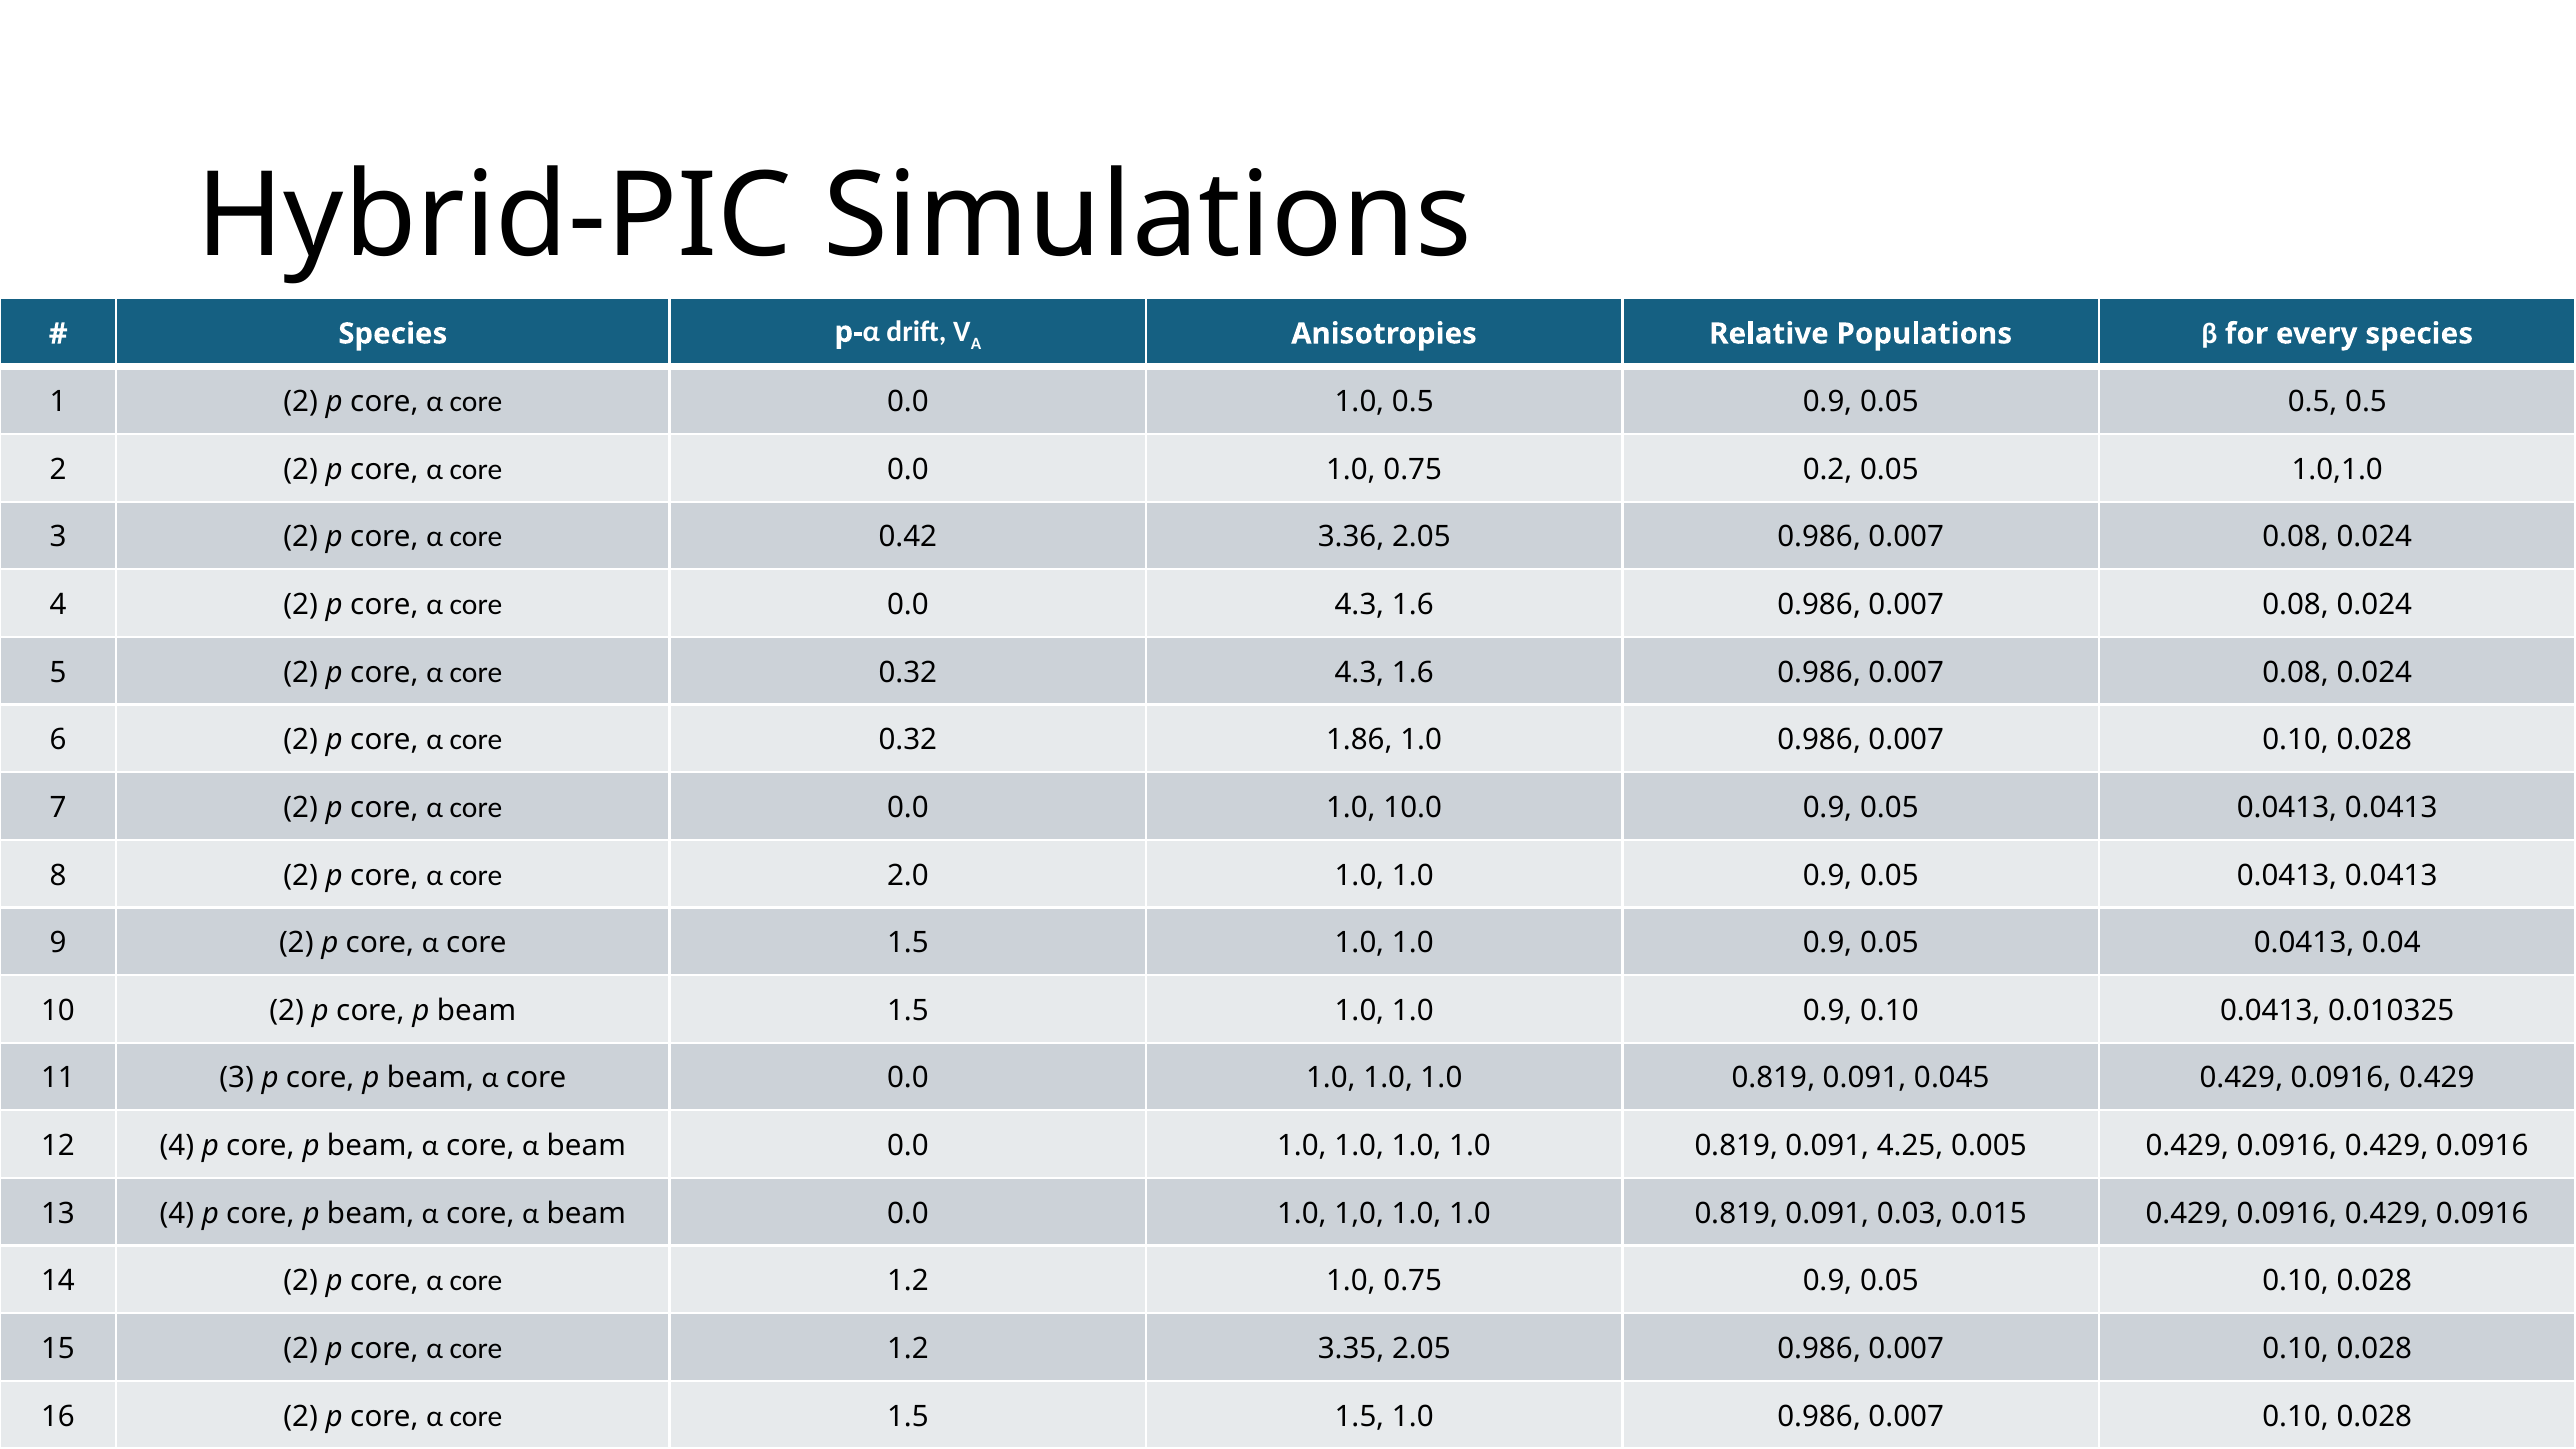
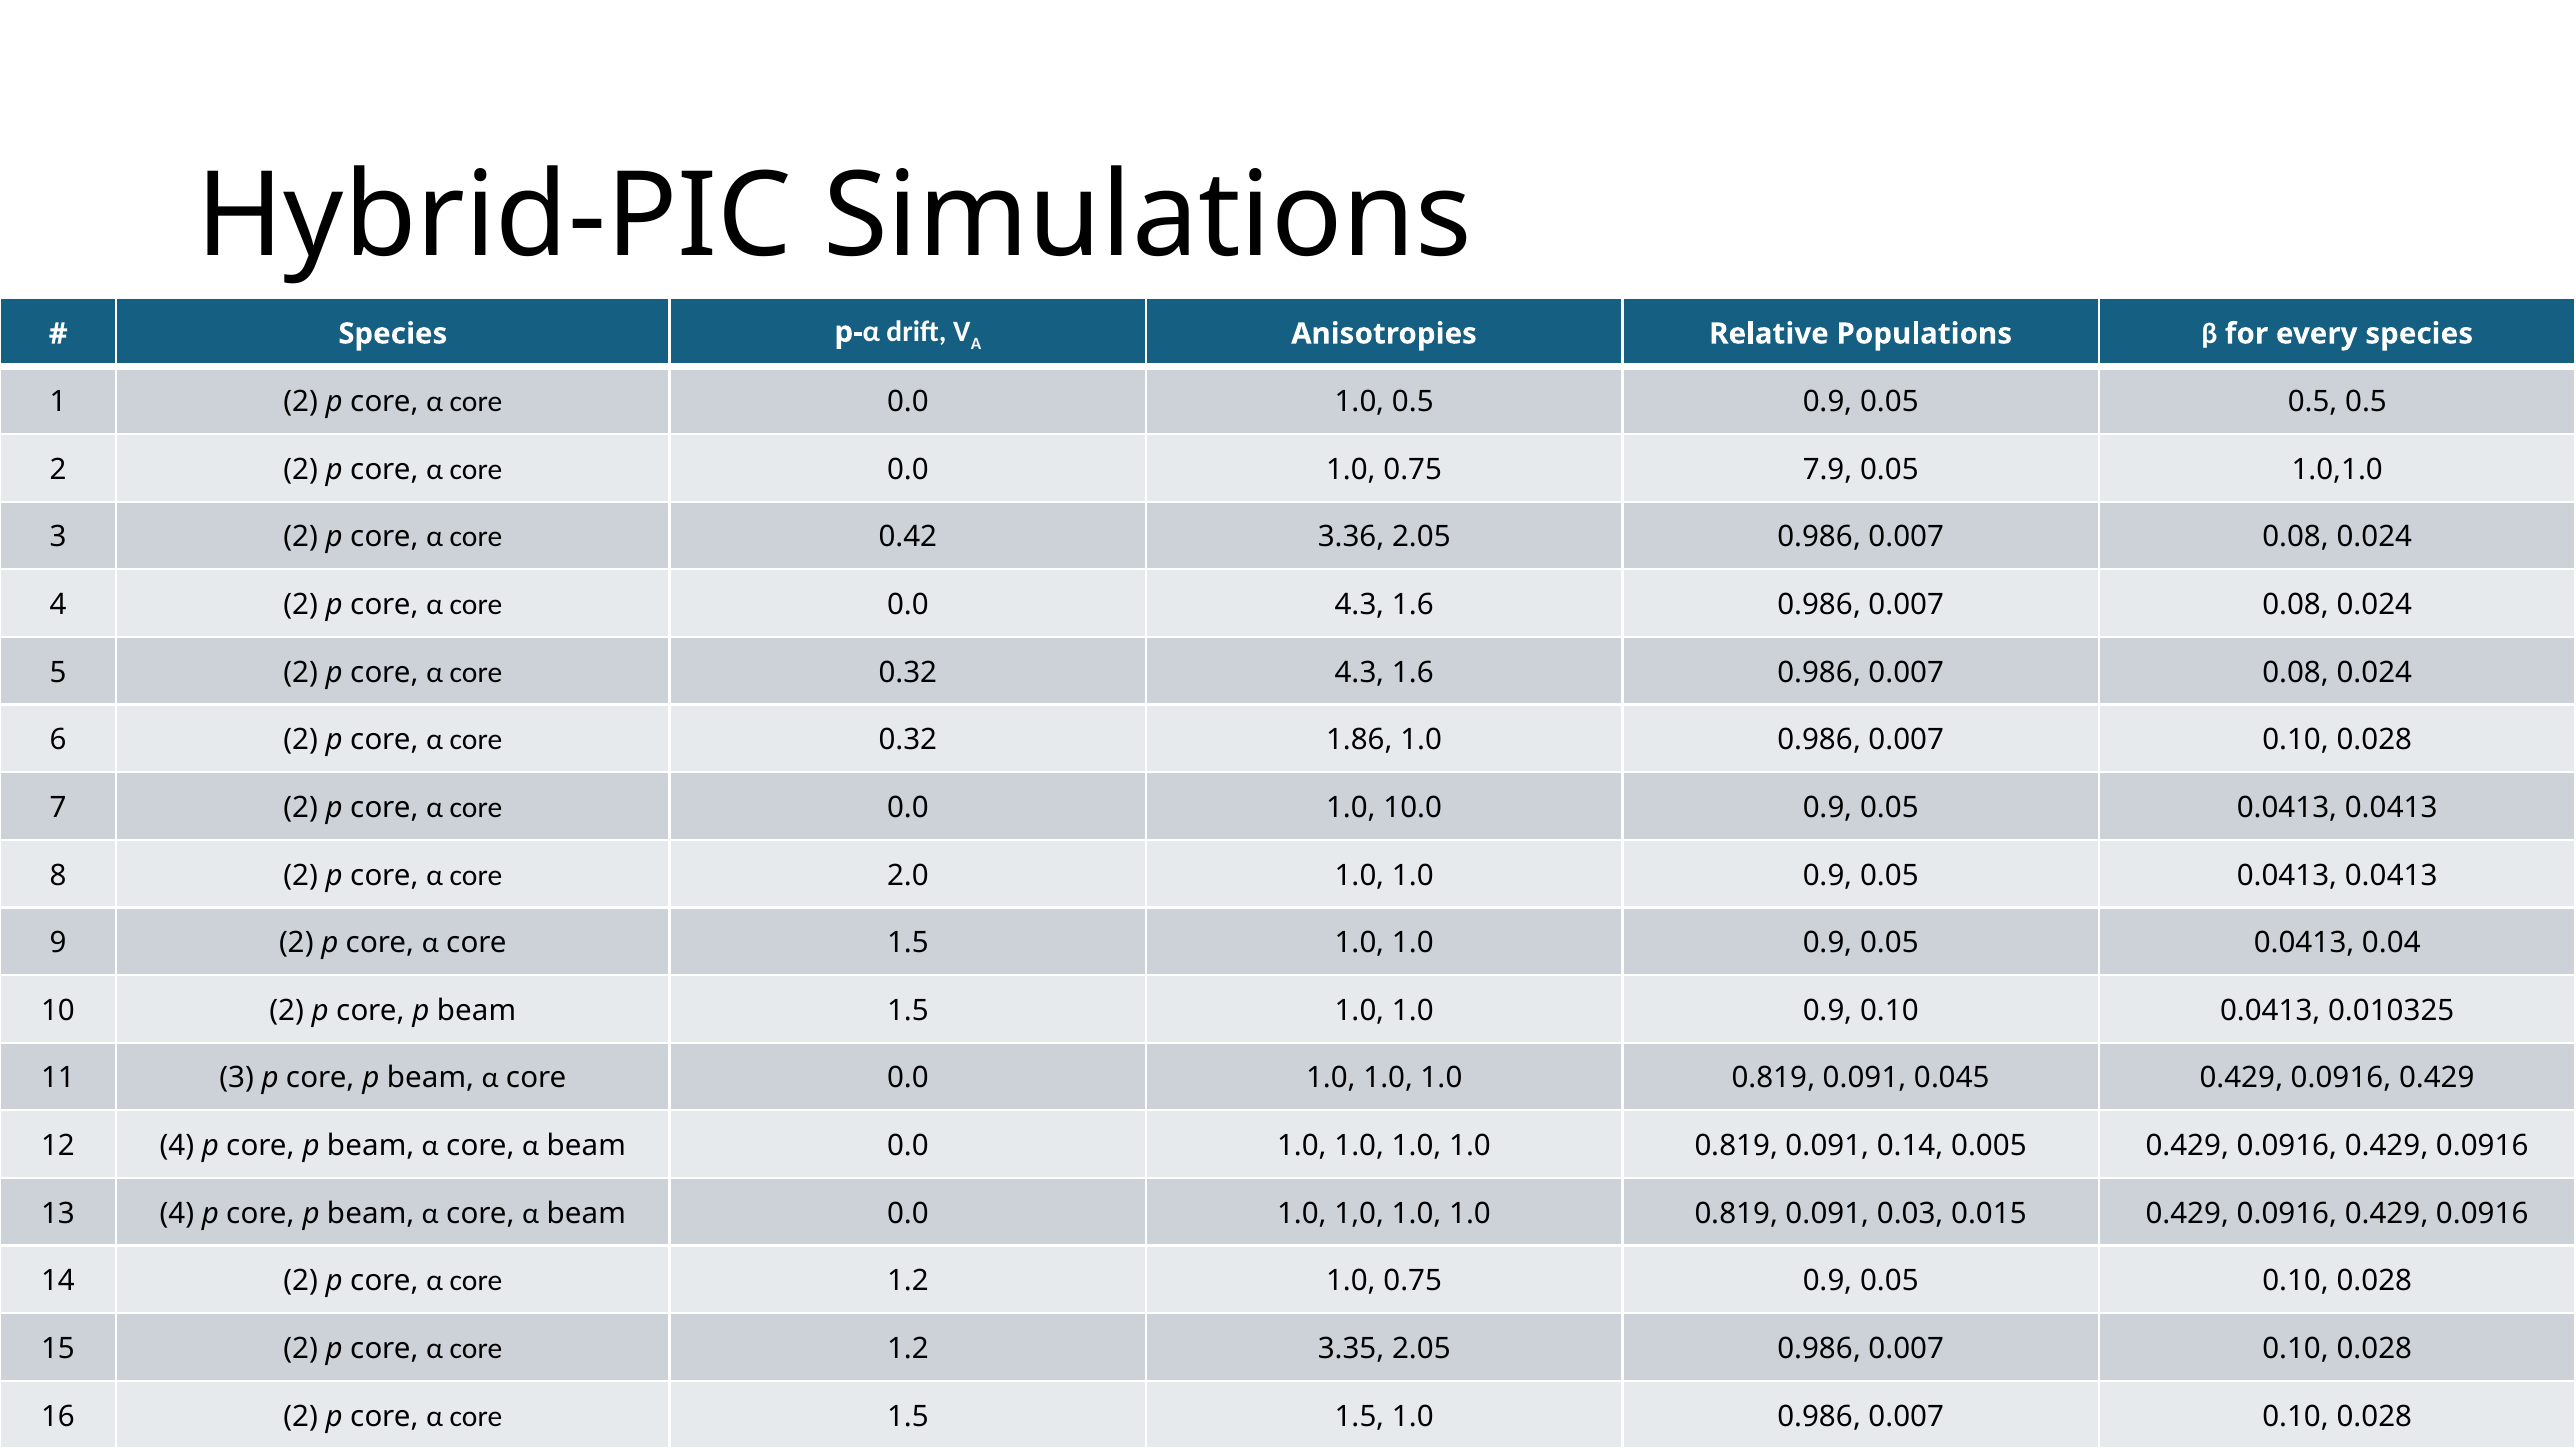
0.2: 0.2 -> 7.9
4.25: 4.25 -> 0.14
